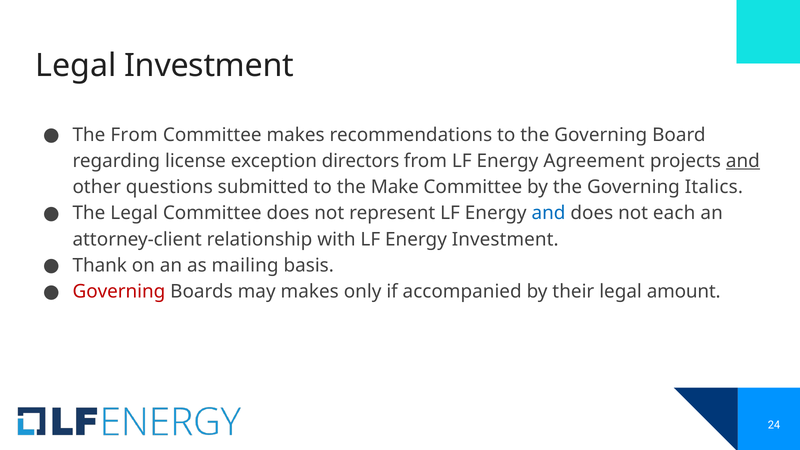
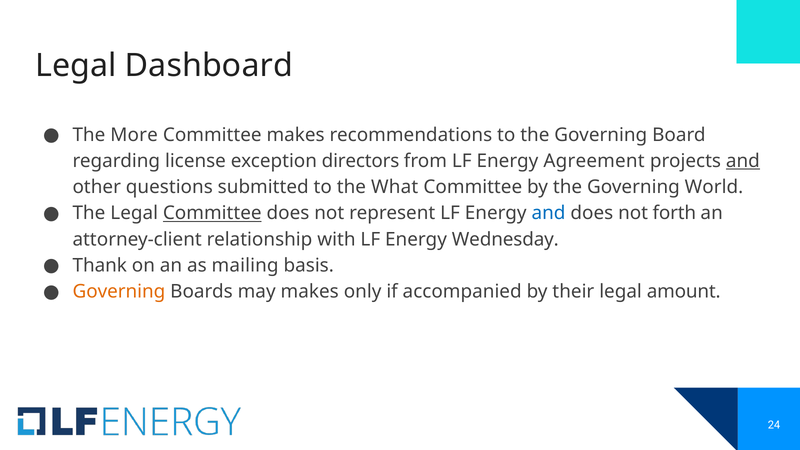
Legal Investment: Investment -> Dashboard
The From: From -> More
Make: Make -> What
Italics: Italics -> World
Committee at (212, 213) underline: none -> present
each: each -> forth
Energy Investment: Investment -> Wednesday
Governing at (119, 292) colour: red -> orange
